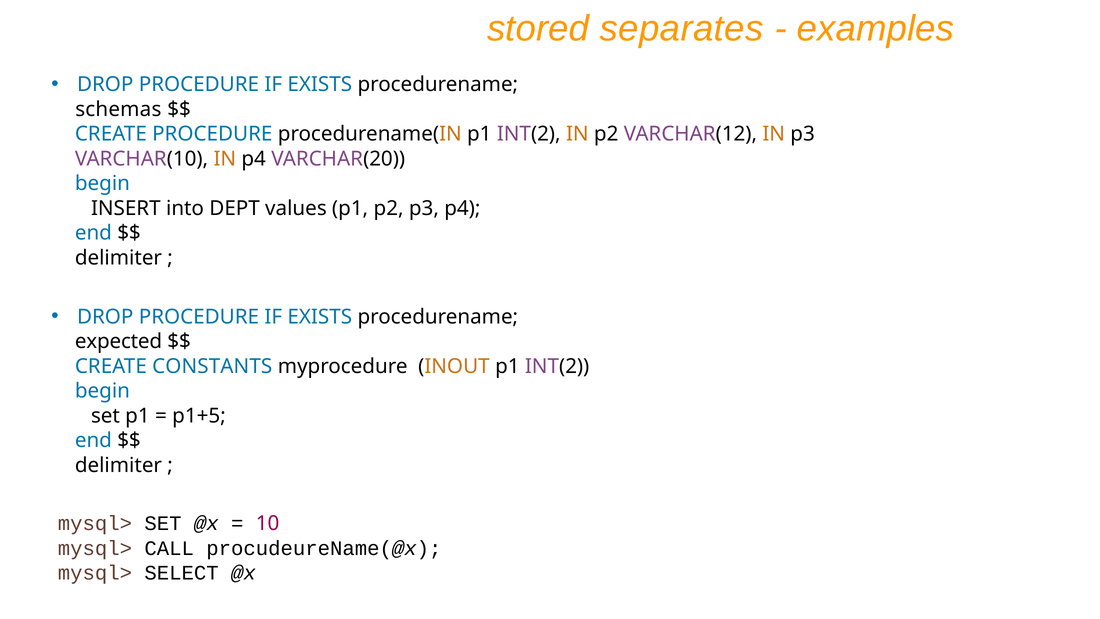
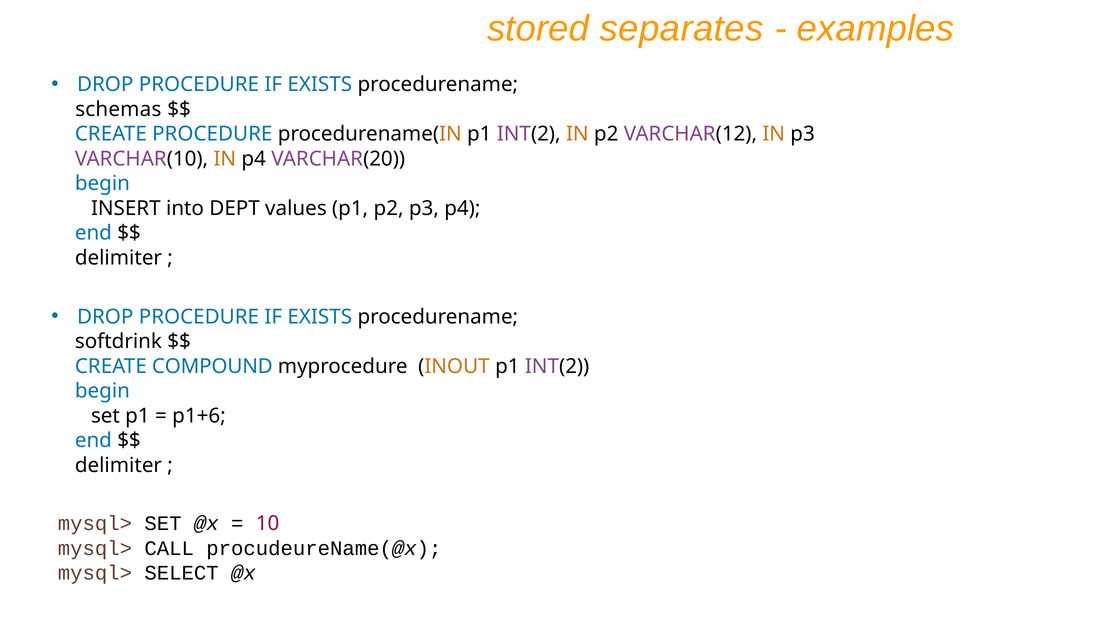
expected: expected -> softdrink
CONSTANTS: CONSTANTS -> COMPOUND
p1+5: p1+5 -> p1+6
